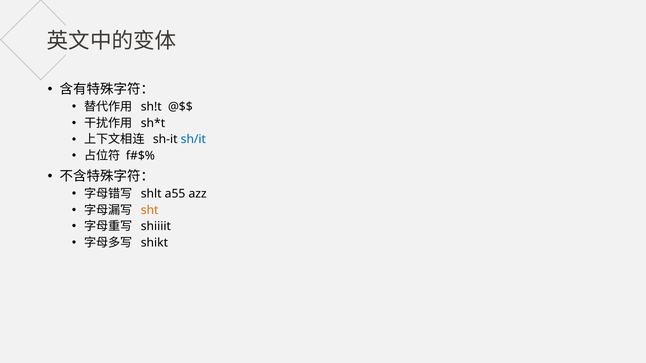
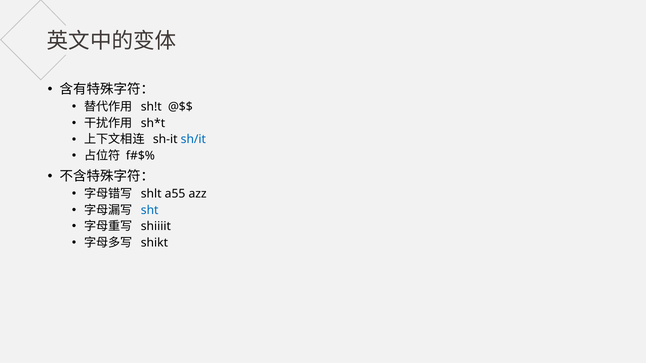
sht colour: orange -> blue
